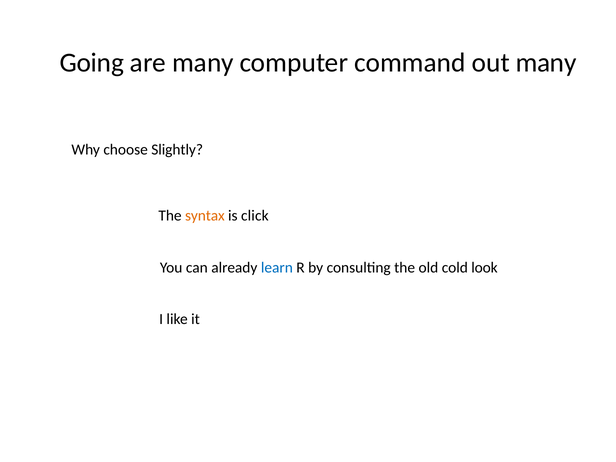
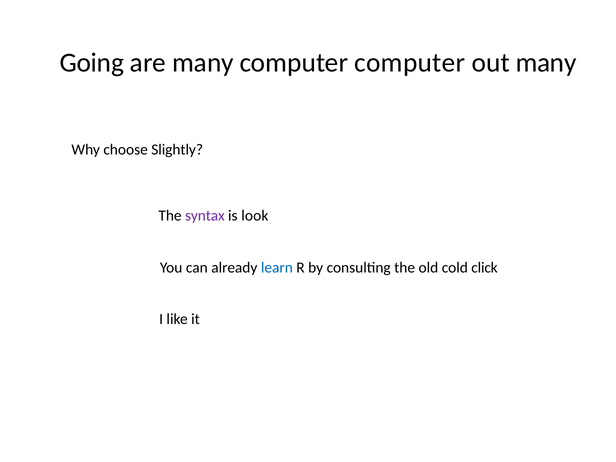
computer command: command -> computer
syntax colour: orange -> purple
click: click -> look
look: look -> click
